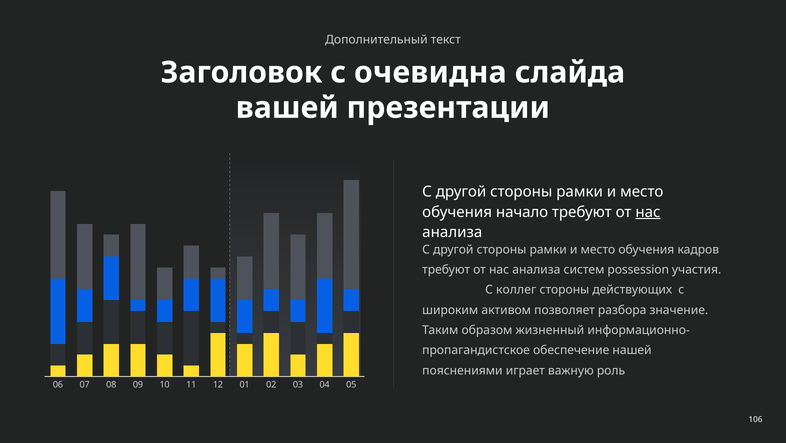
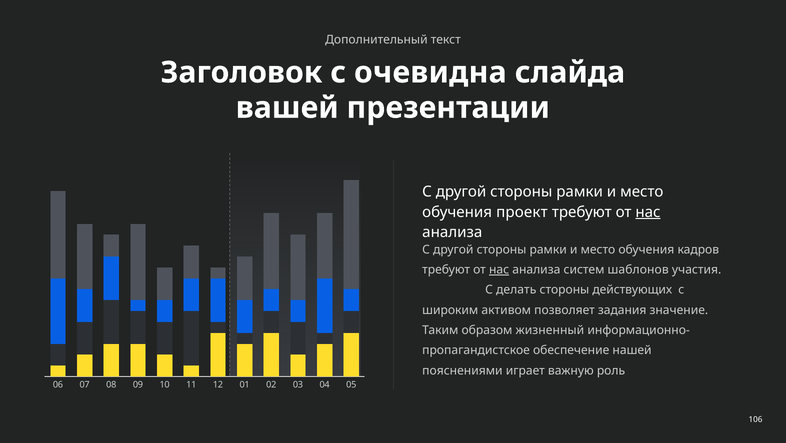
начало: начало -> проект
нас at (499, 270) underline: none -> present
possession: possession -> шаблонов
коллег: коллег -> делать
разбора: разбора -> задания
